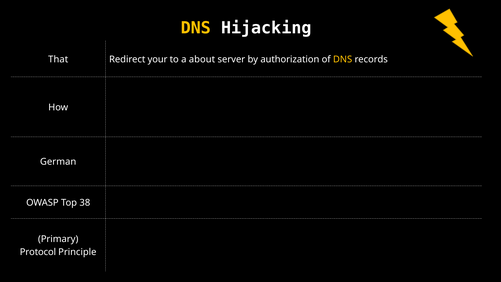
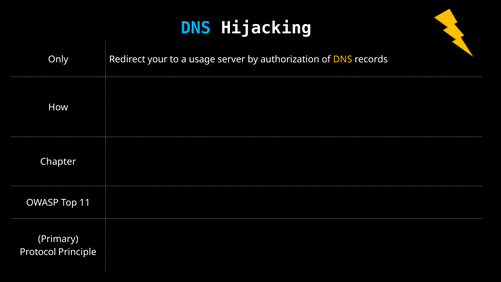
DNS at (196, 28) colour: yellow -> light blue
That: That -> Only
about: about -> usage
German: German -> Chapter
38: 38 -> 11
